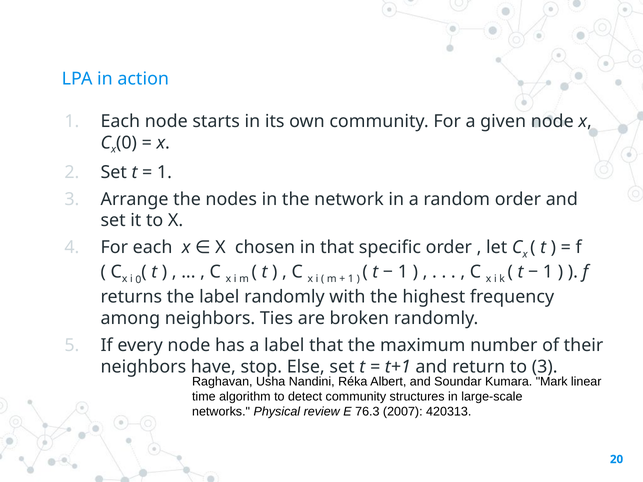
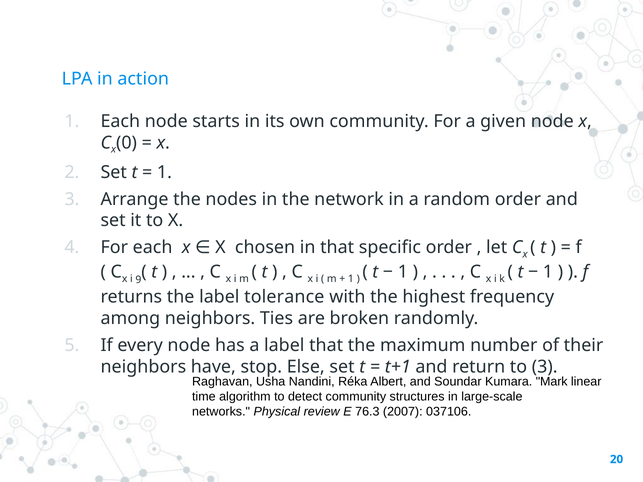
i 0: 0 -> 9
label randomly: randomly -> tolerance
420313: 420313 -> 037106
